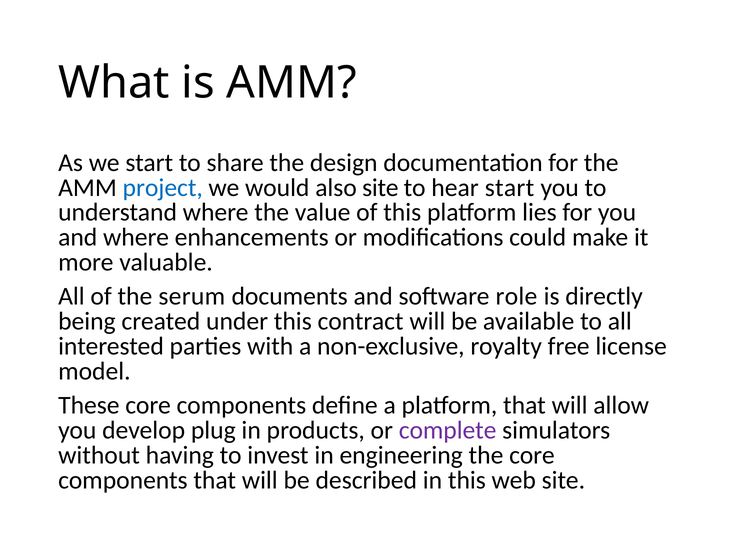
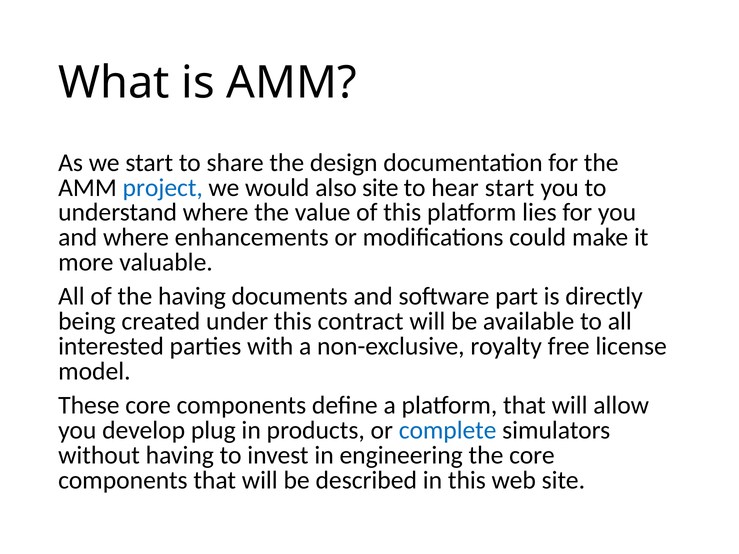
the serum: serum -> having
role: role -> part
complete colour: purple -> blue
